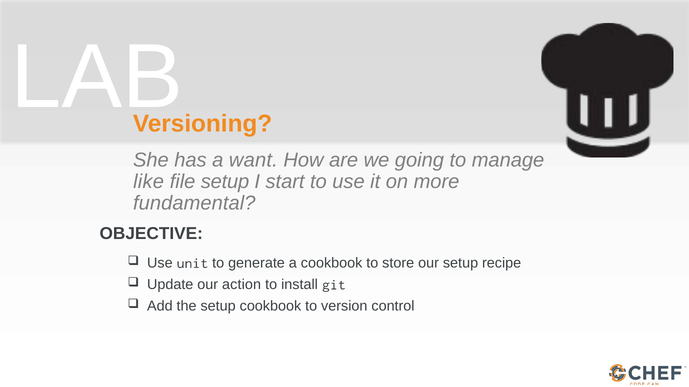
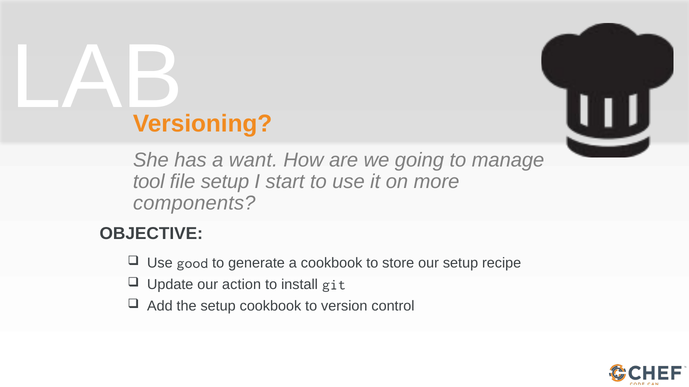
like: like -> tool
fundamental: fundamental -> components
unit: unit -> good
